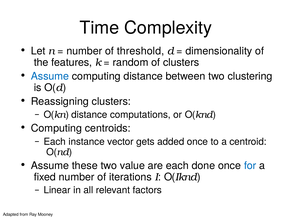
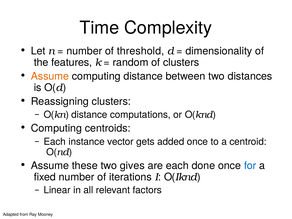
Assume at (50, 76) colour: blue -> orange
clustering: clustering -> distances
value: value -> gives
